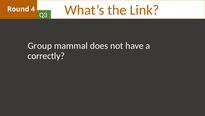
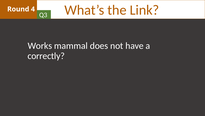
Group: Group -> Works
